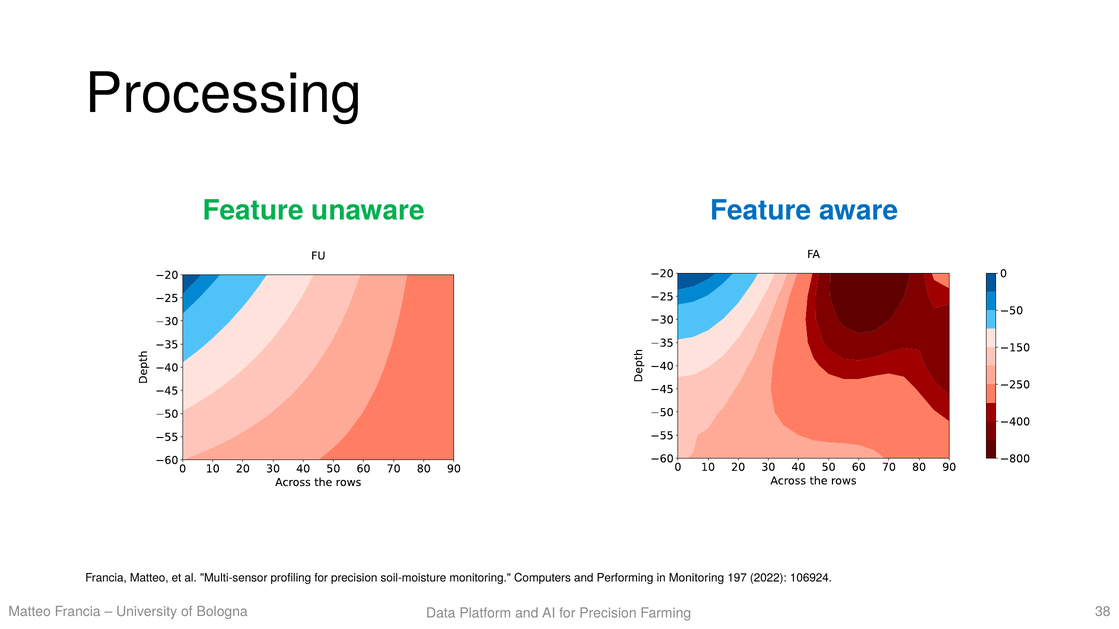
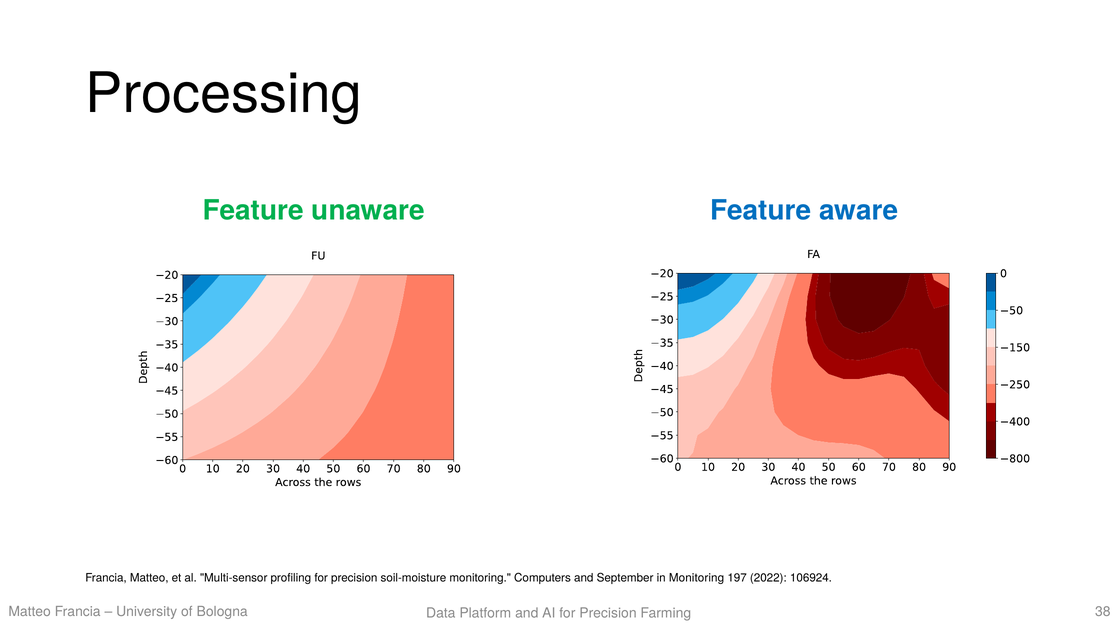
Performing: Performing -> September
